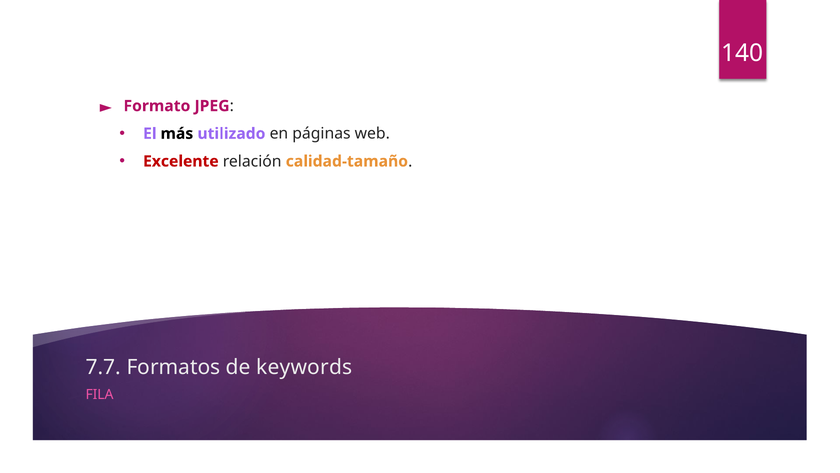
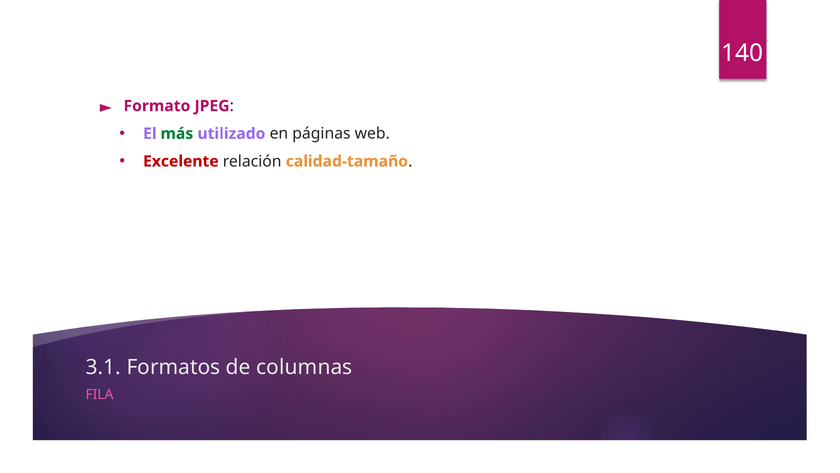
más colour: black -> green
7.7: 7.7 -> 3.1
keywords: keywords -> columnas
